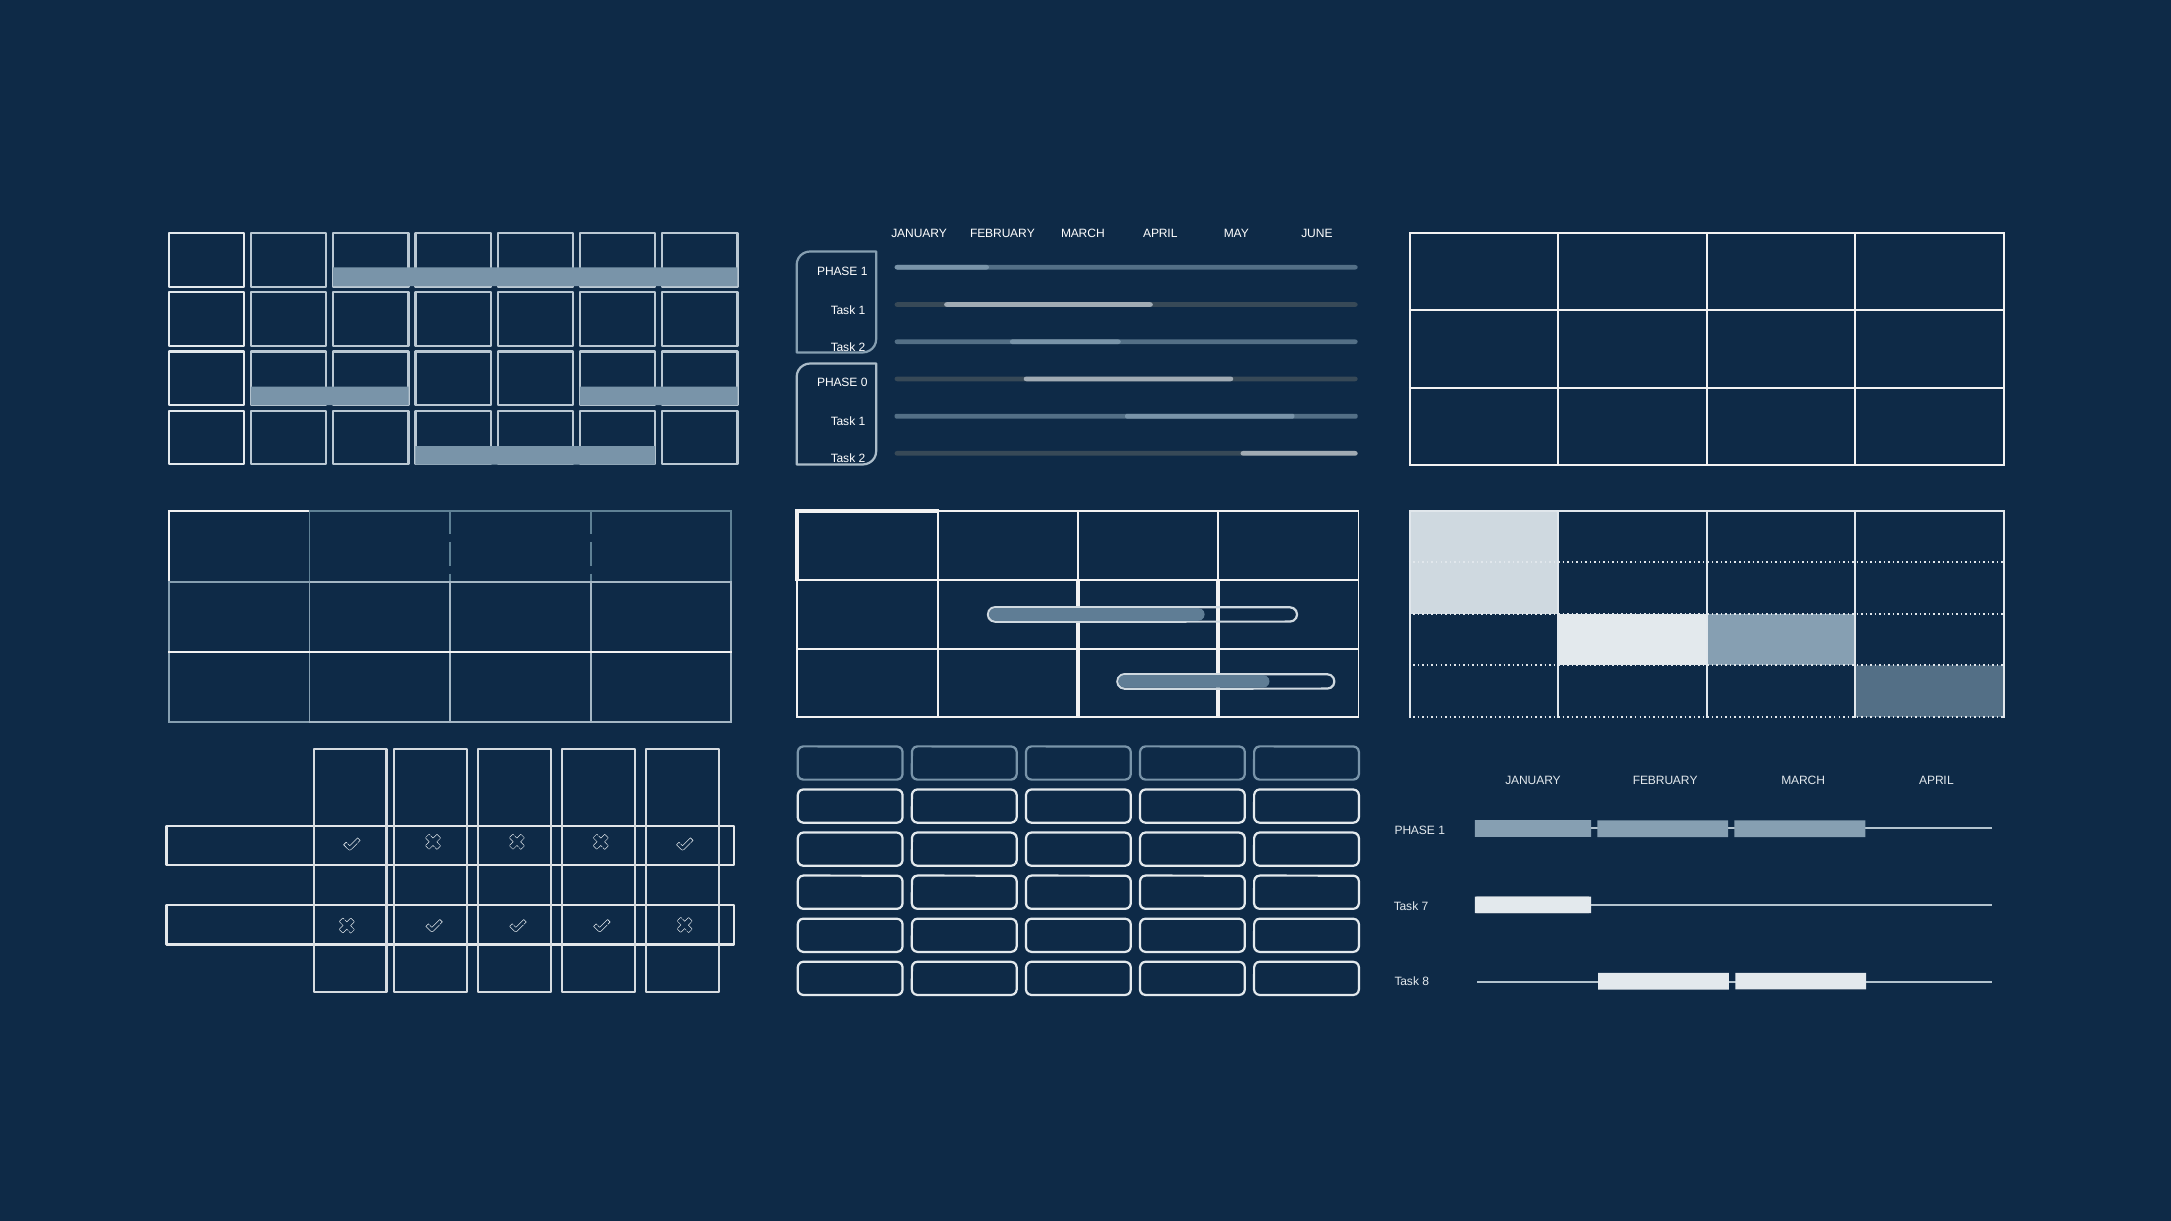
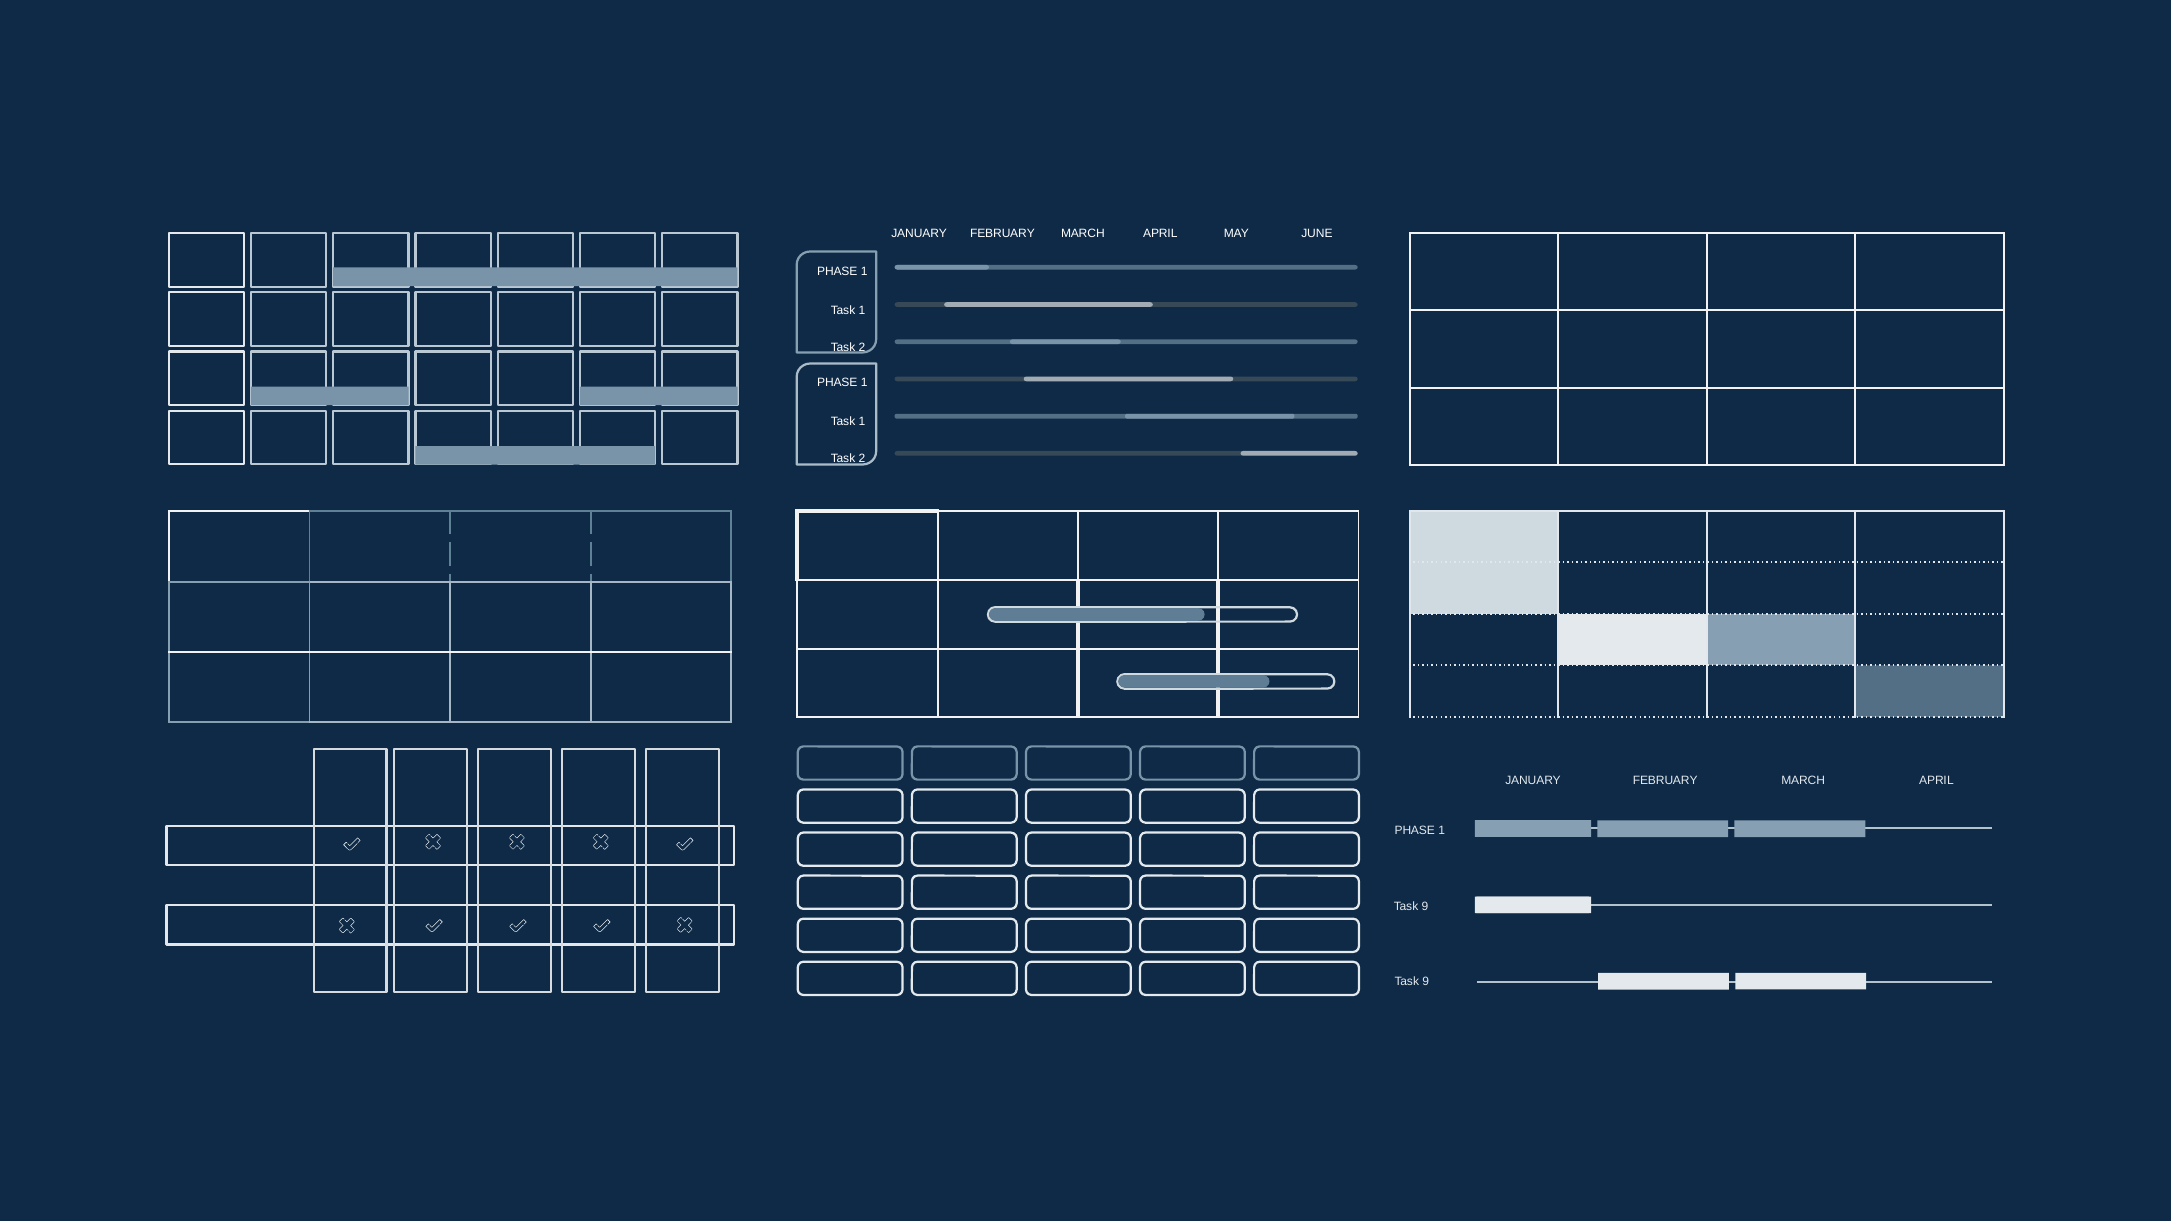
0 at (864, 382): 0 -> 1
7 at (1425, 907): 7 -> 9
8 at (1426, 982): 8 -> 9
